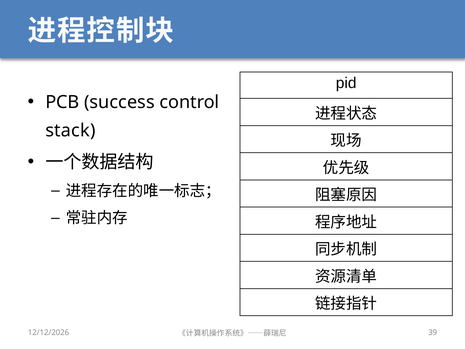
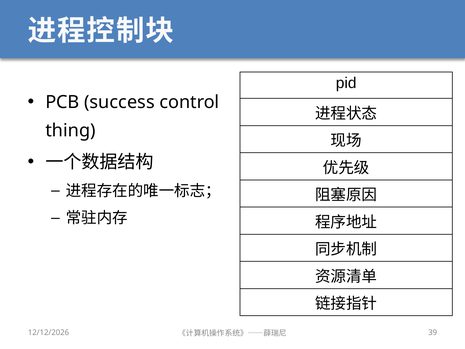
stack: stack -> thing
